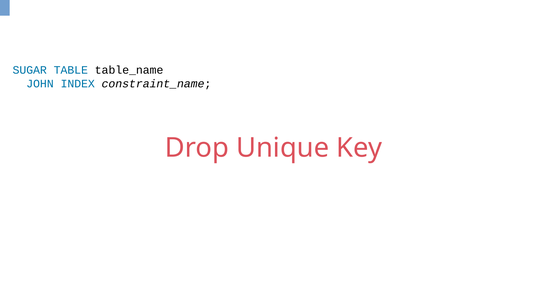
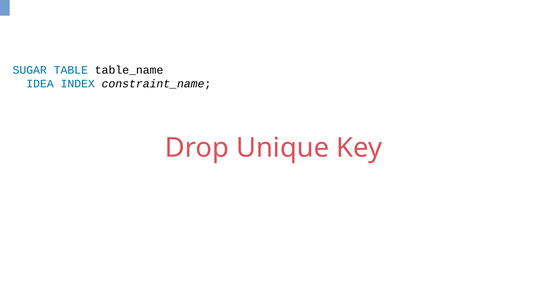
JOHN: JOHN -> IDEA
